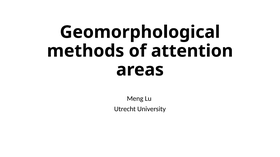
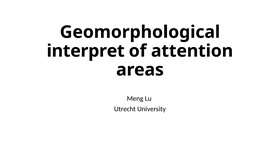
methods: methods -> interpret
